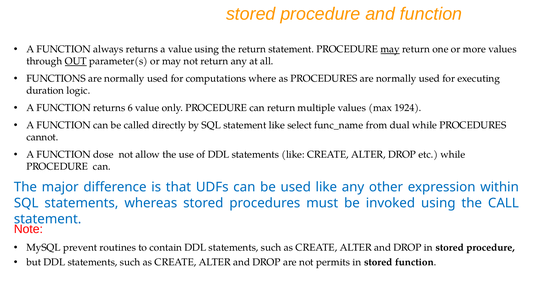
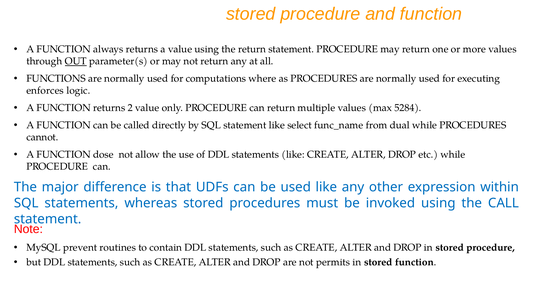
may at (390, 49) underline: present -> none
duration: duration -> enforces
6: 6 -> 2
1924: 1924 -> 5284
